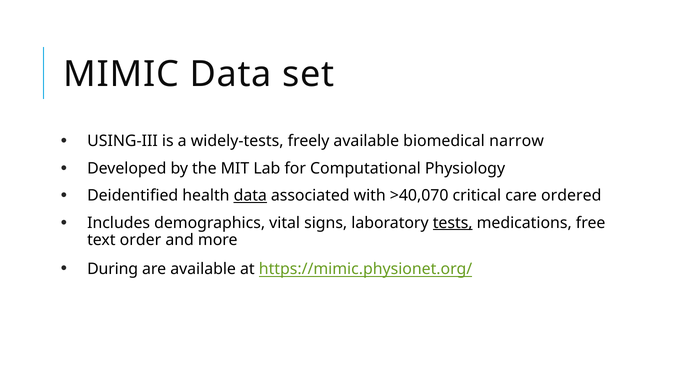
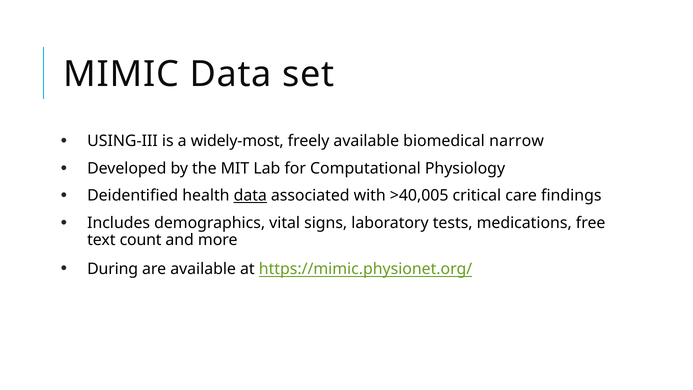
widely-tests: widely-tests -> widely-most
>40,070: >40,070 -> >40,005
ordered: ordered -> findings
tests underline: present -> none
order: order -> count
